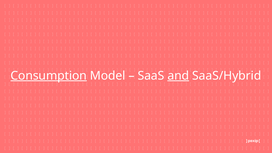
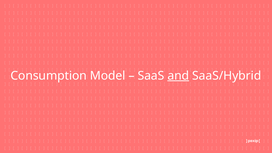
Consumption underline: present -> none
